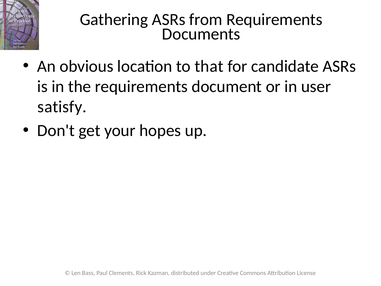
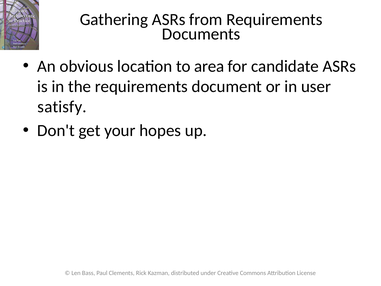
that: that -> area
